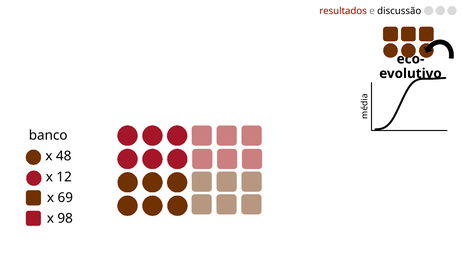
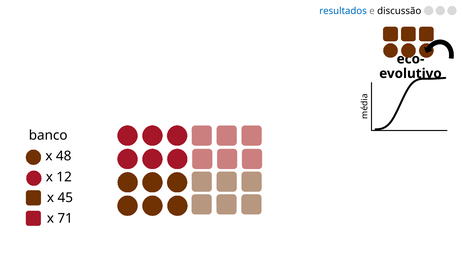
resultados colour: red -> blue
69: 69 -> 45
98: 98 -> 71
